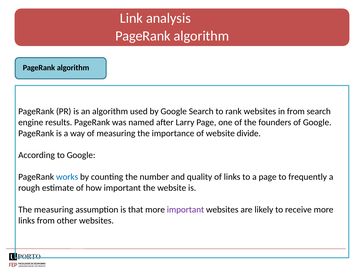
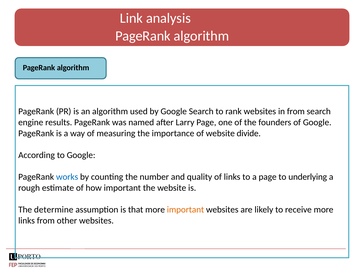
frequently: frequently -> underlying
The measuring: measuring -> determine
important at (185, 210) colour: purple -> orange
